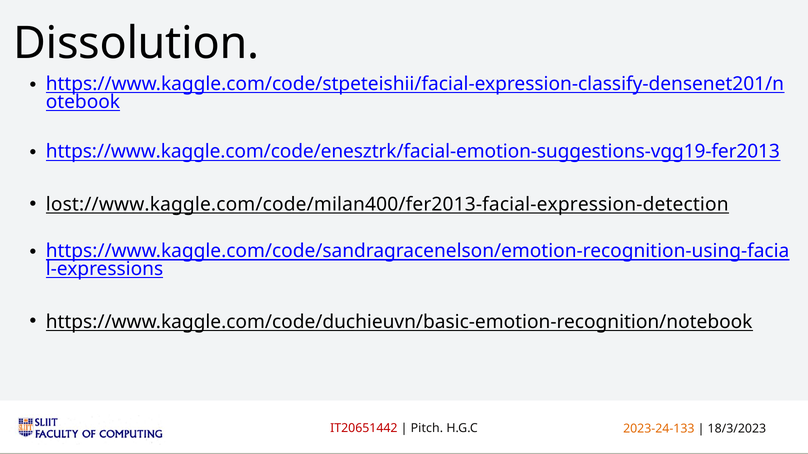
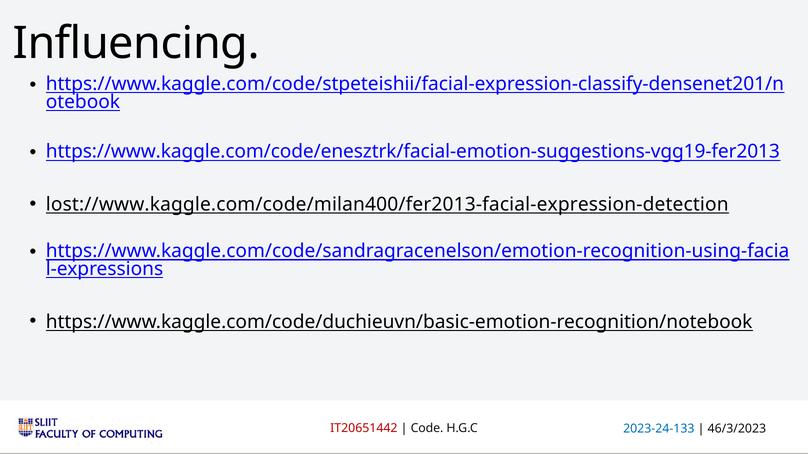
Dissolution: Dissolution -> Influencing
Pitch: Pitch -> Code
2023-24-133 colour: orange -> blue
18/3/2023: 18/3/2023 -> 46/3/2023
